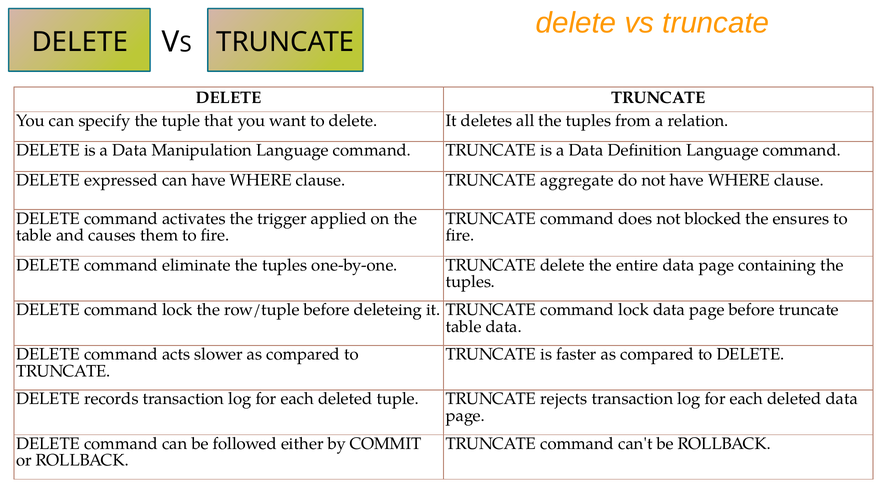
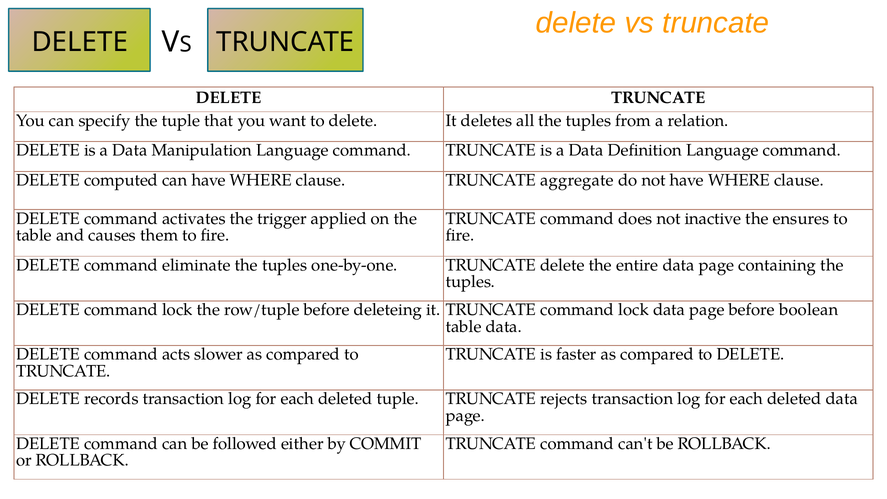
expressed: expressed -> computed
blocked: blocked -> inactive
before truncate: truncate -> boolean
